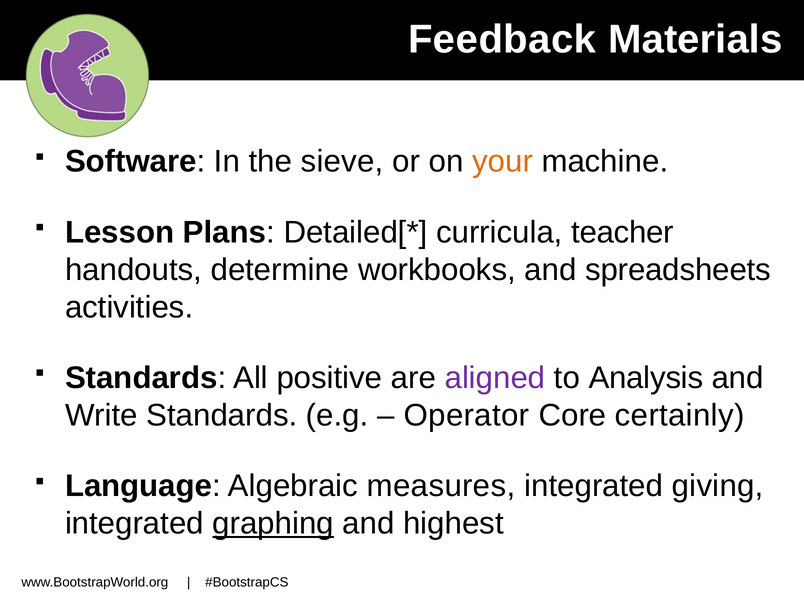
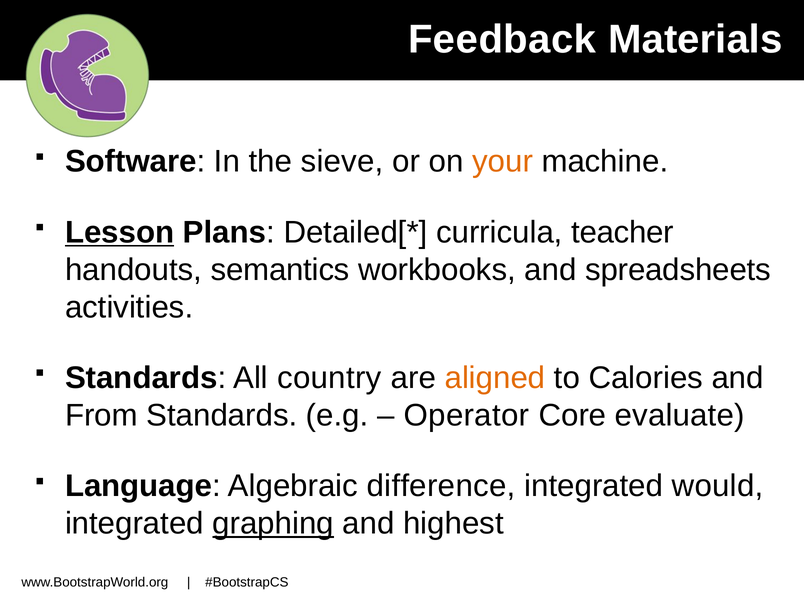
Lesson underline: none -> present
determine: determine -> semantics
positive: positive -> country
aligned colour: purple -> orange
Analysis: Analysis -> Calories
Write: Write -> From
certainly: certainly -> evaluate
measures: measures -> difference
giving: giving -> would
